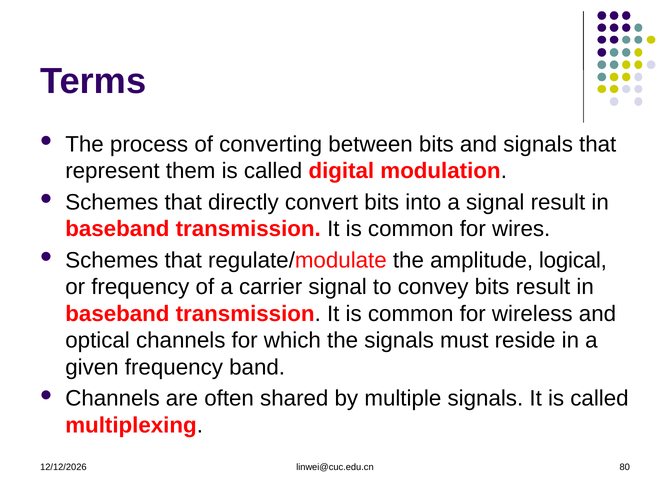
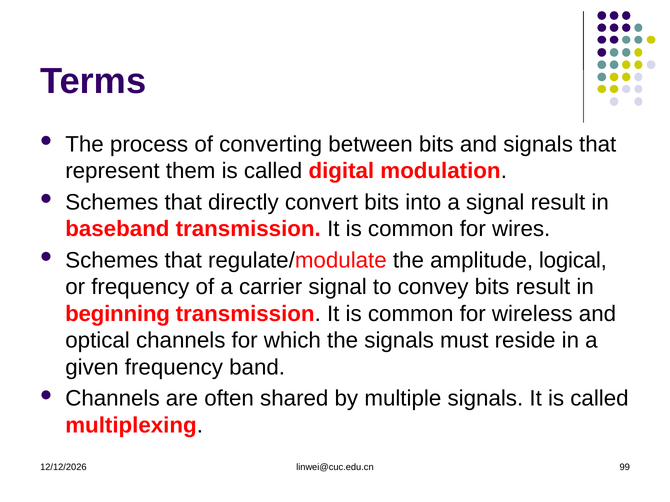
baseband at (117, 314): baseband -> beginning
80: 80 -> 99
